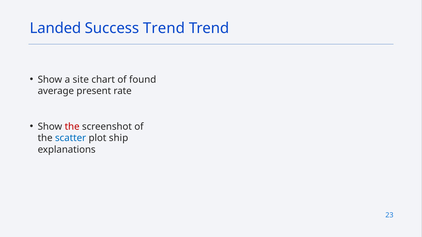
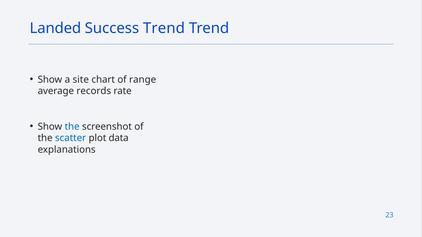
found: found -> range
present: present -> records
the at (72, 127) colour: red -> blue
ship: ship -> data
